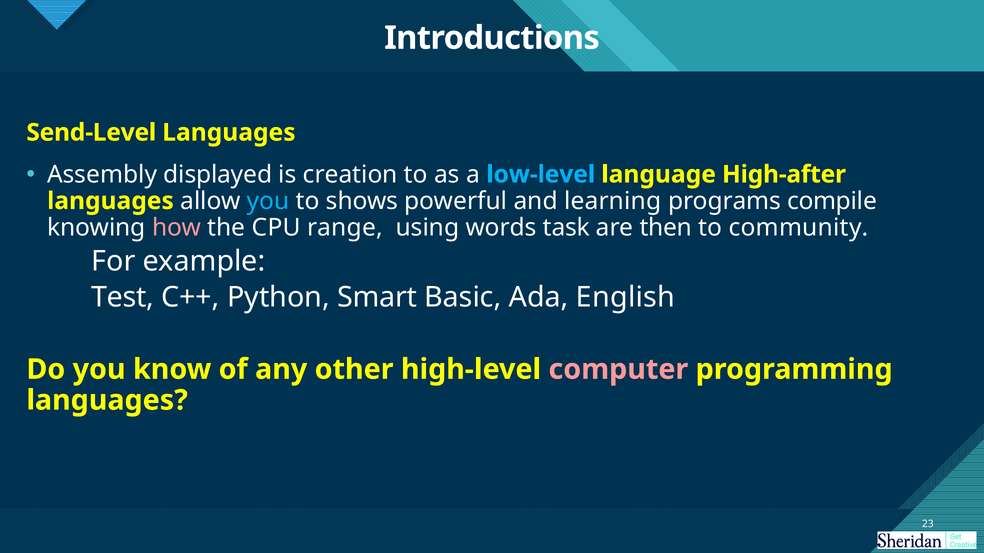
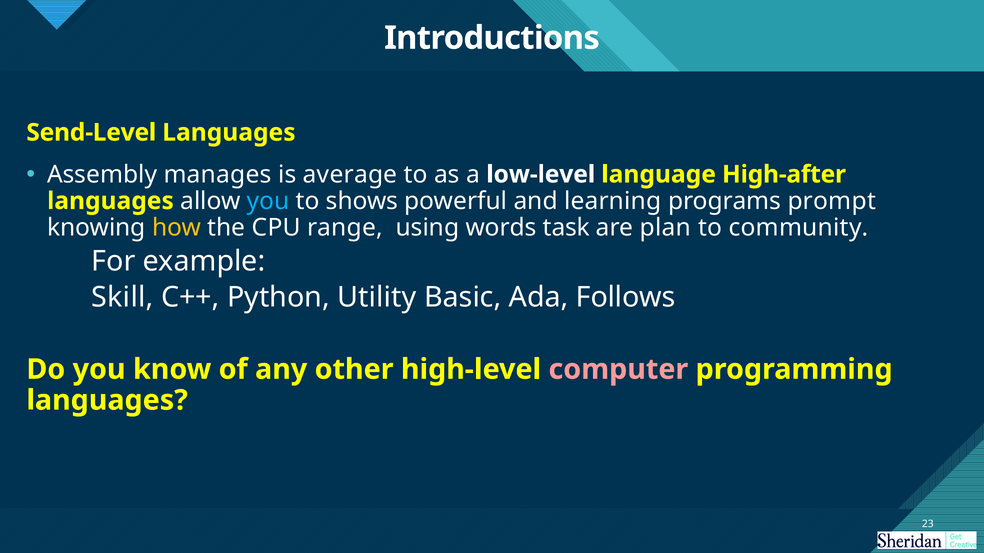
displayed: displayed -> manages
creation: creation -> average
low-level colour: light blue -> white
compile: compile -> prompt
how colour: pink -> yellow
then: then -> plan
Test: Test -> Skill
Smart: Smart -> Utility
English: English -> Follows
